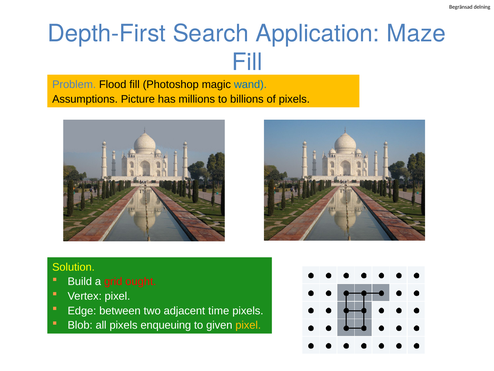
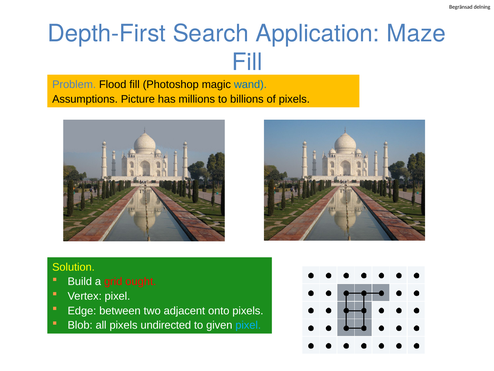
time: time -> onto
enqueuing: enqueuing -> undirected
pixel at (248, 325) colour: yellow -> light blue
